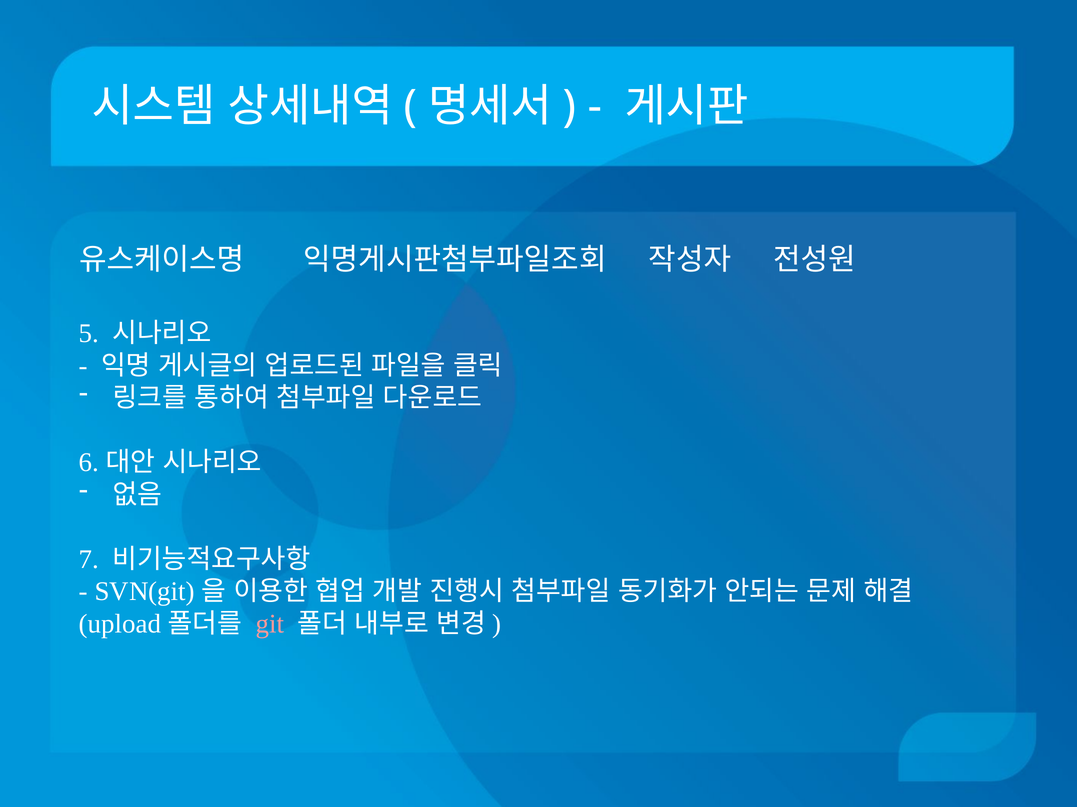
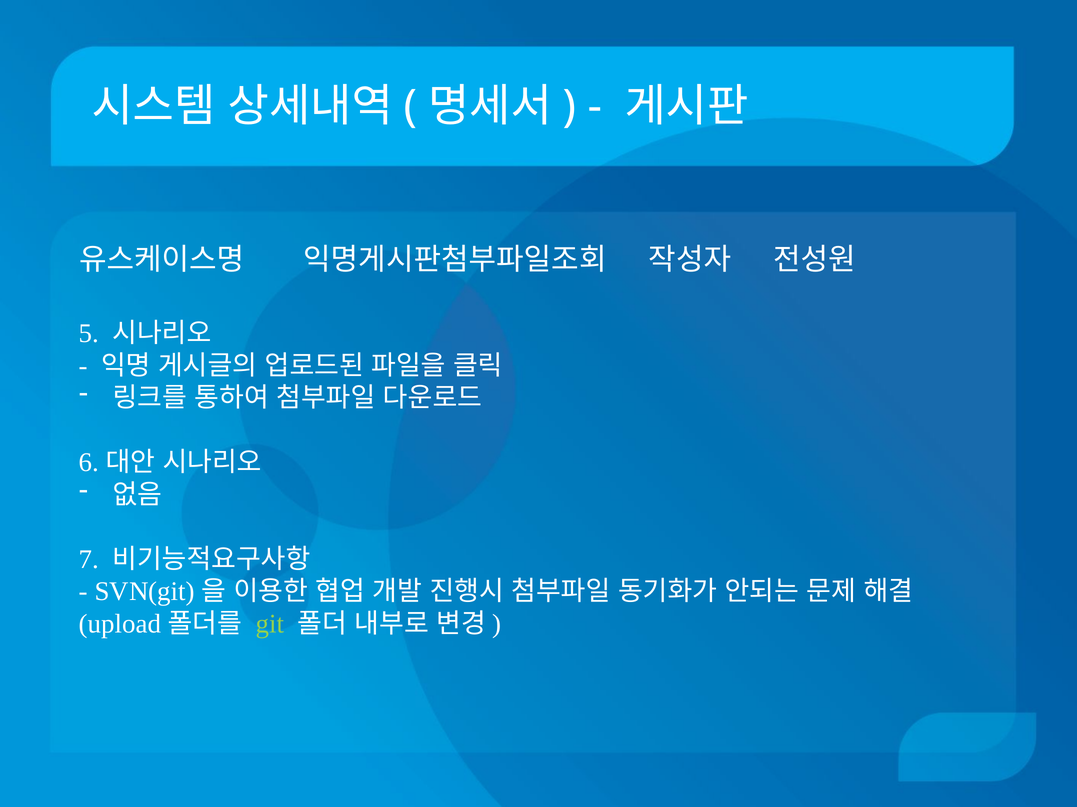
git colour: pink -> light green
